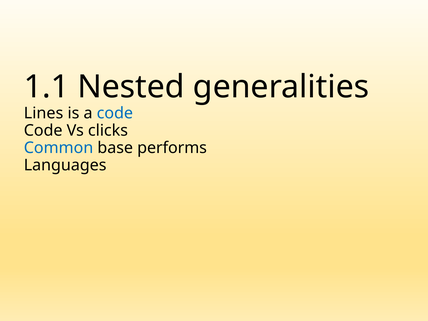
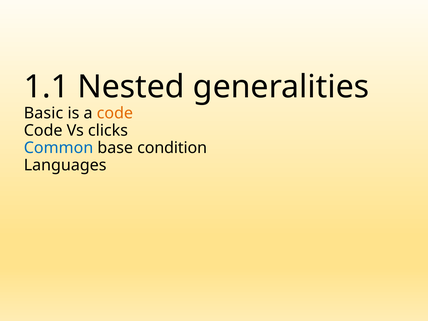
Lines: Lines -> Basic
code at (115, 113) colour: blue -> orange
performs: performs -> condition
